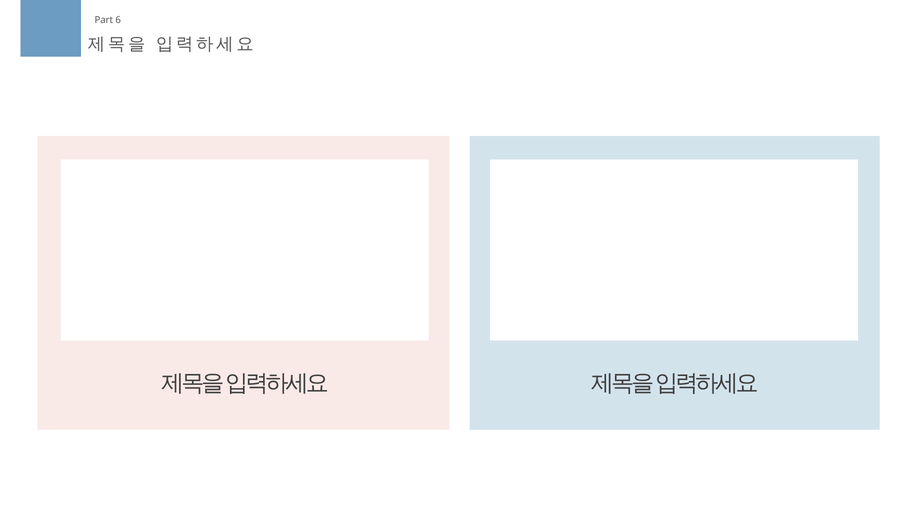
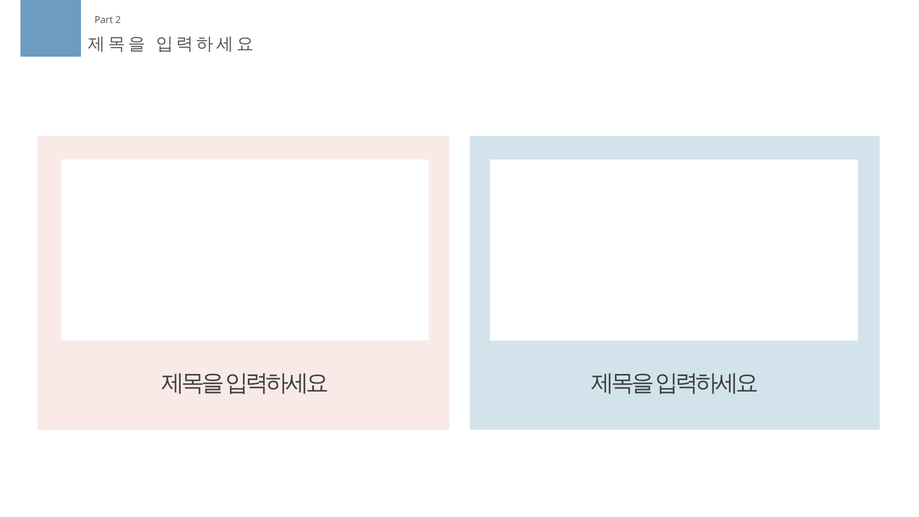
6: 6 -> 2
